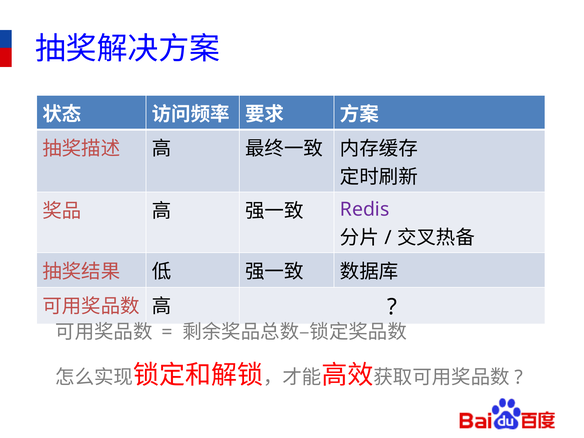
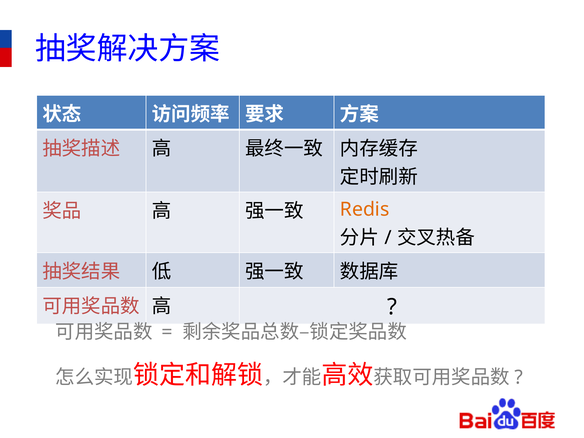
Redis colour: purple -> orange
